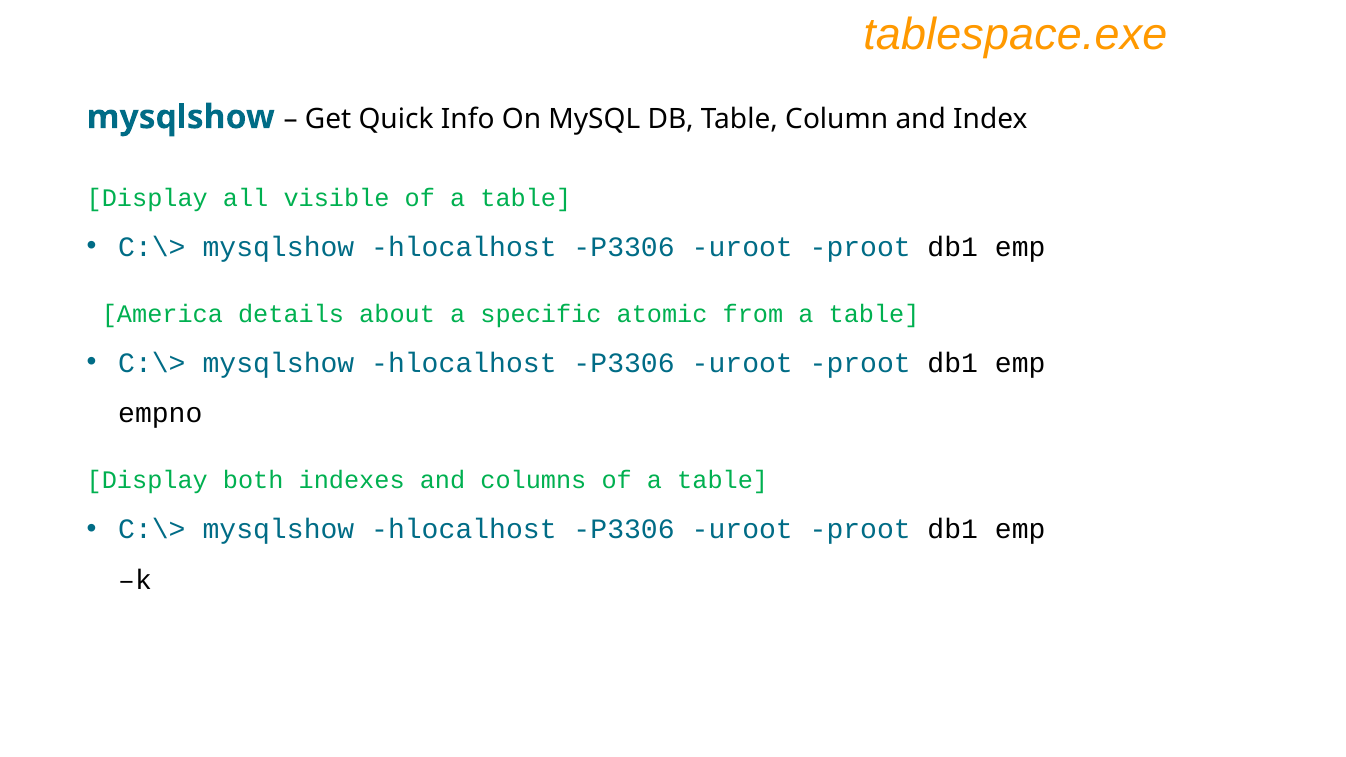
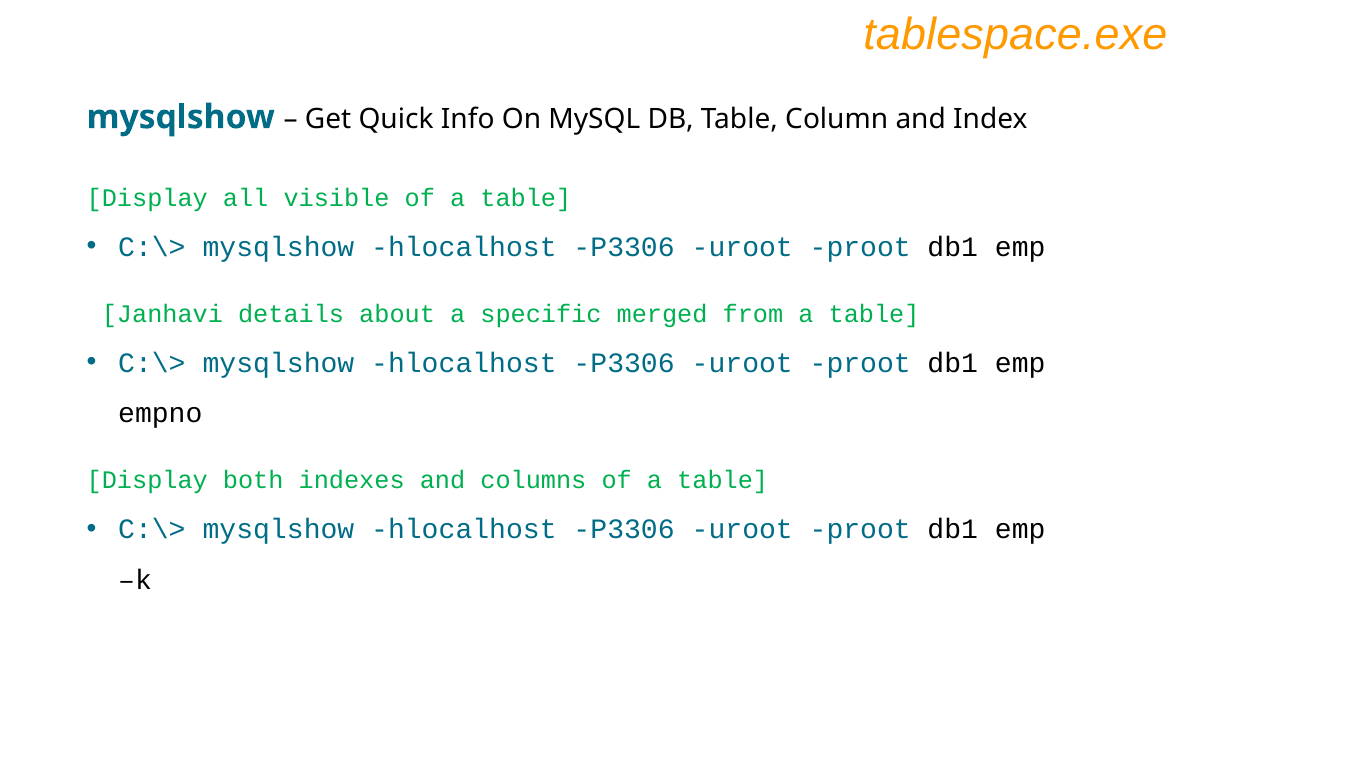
America: America -> Janhavi
atomic: atomic -> merged
